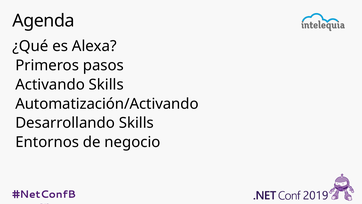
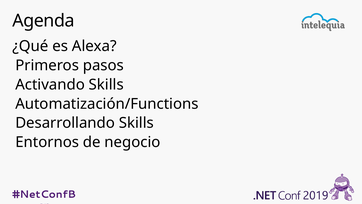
Automatización/Activando: Automatización/Activando -> Automatización/Functions
